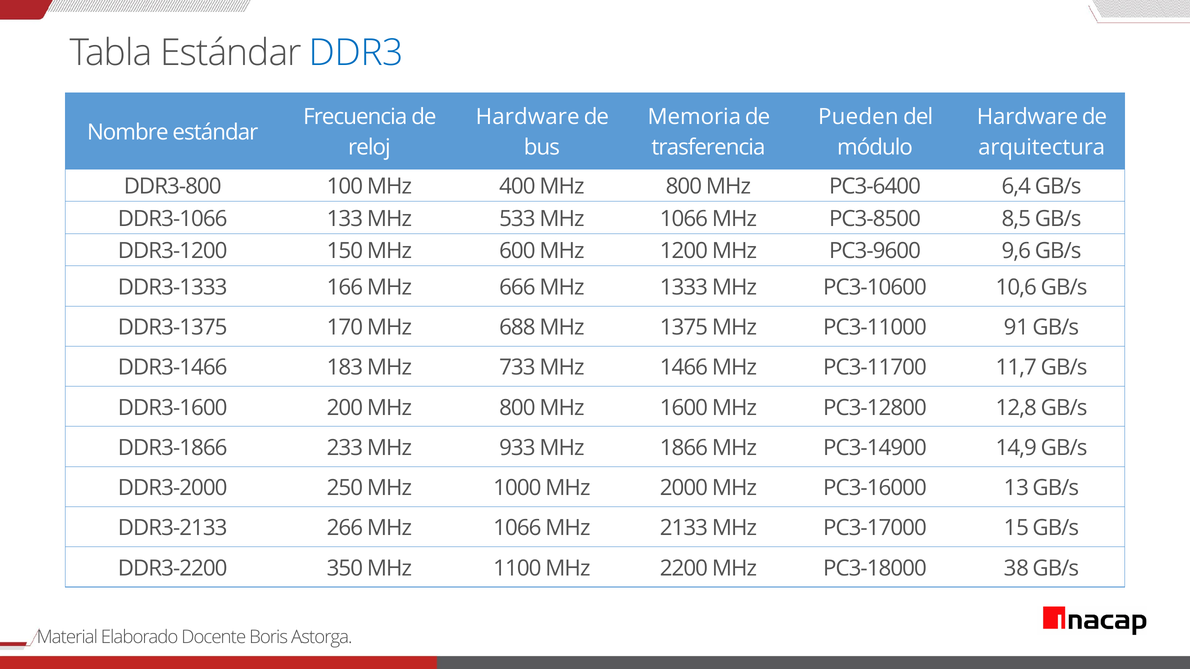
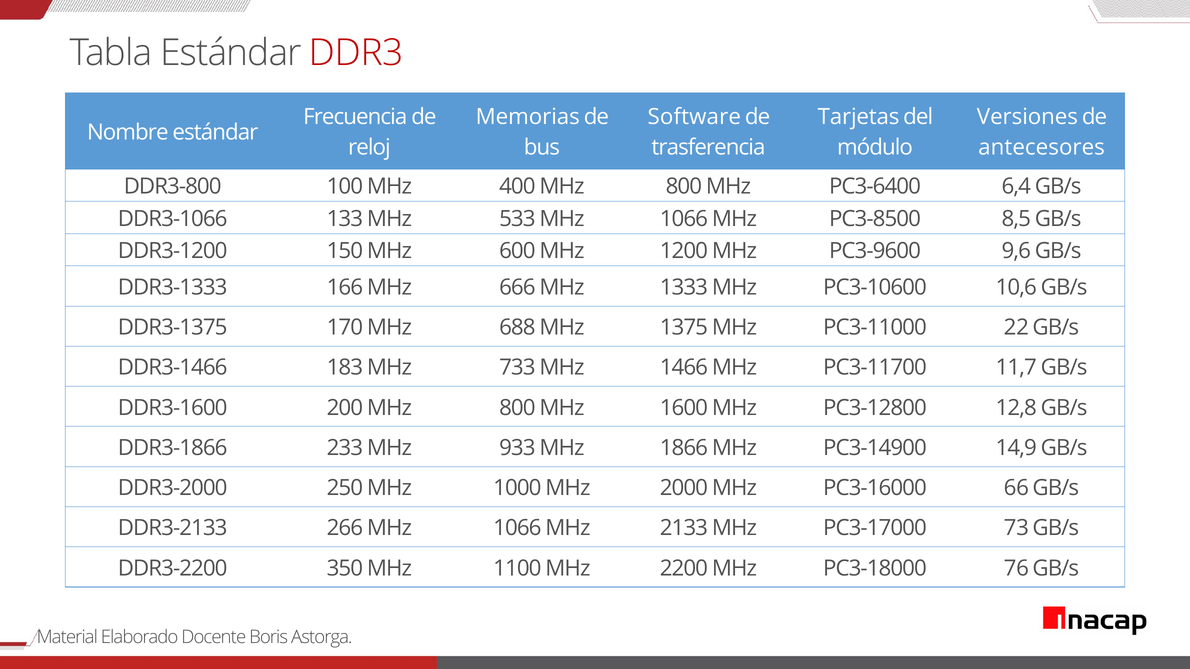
DDR3 colour: blue -> red
Hardware at (528, 117): Hardware -> Memorias
Memoria: Memoria -> Software
Pueden: Pueden -> Tarjetas
Hardware at (1028, 117): Hardware -> Versiones
arquitectura: arquitectura -> antecesores
91: 91 -> 22
13: 13 -> 66
15: 15 -> 73
38: 38 -> 76
